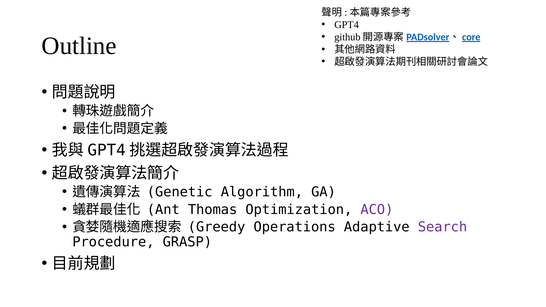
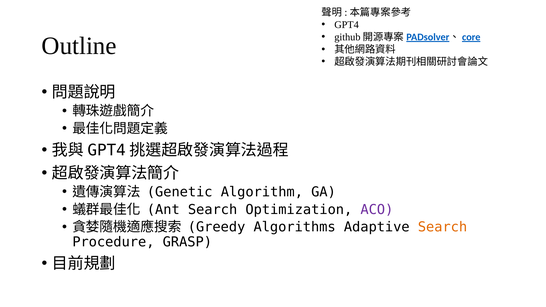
Ant Thomas: Thomas -> Search
Operations: Operations -> Algorithms
Search at (443, 227) colour: purple -> orange
